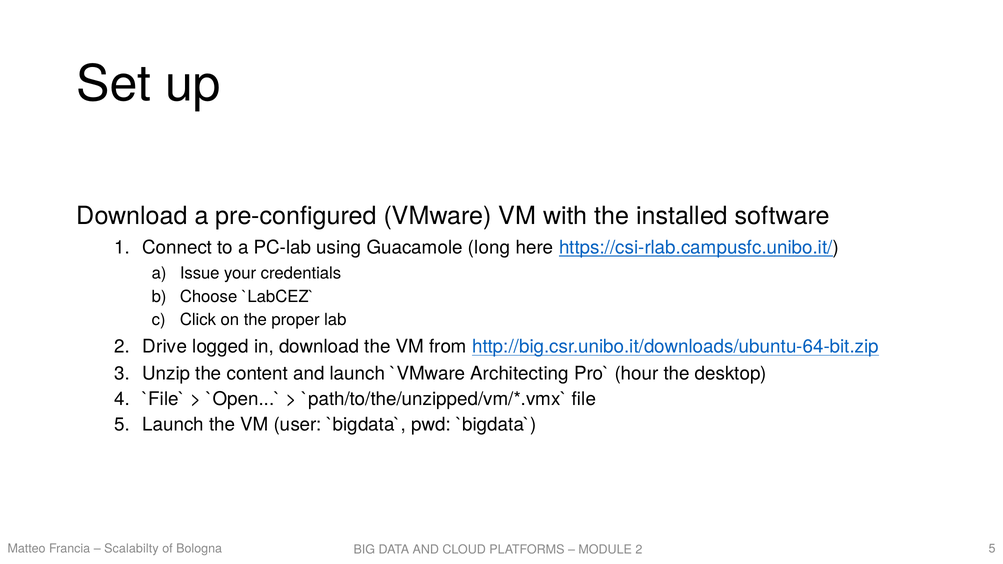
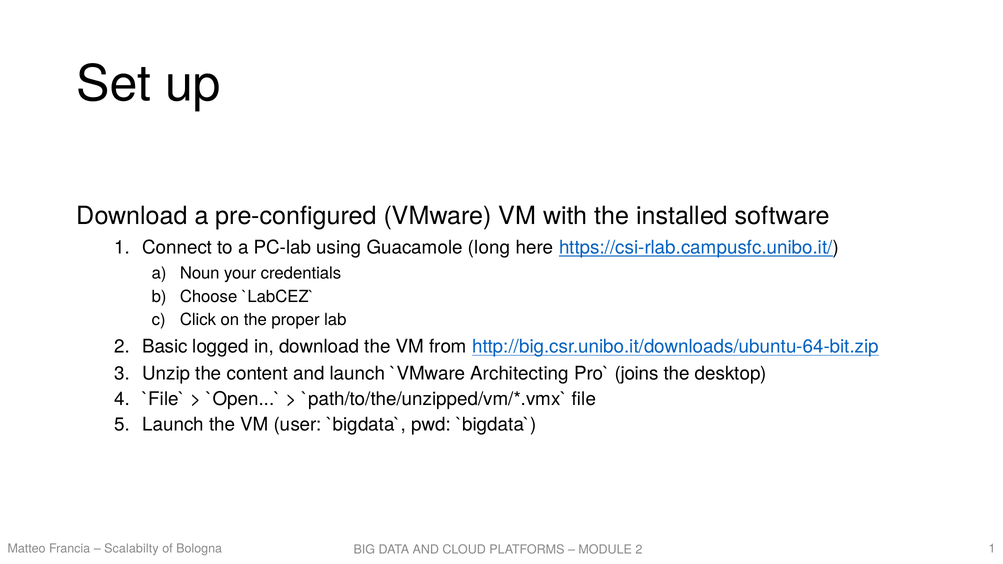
Issue: Issue -> Noun
Drive: Drive -> Basic
hour: hour -> joins
Bologna 5: 5 -> 1
